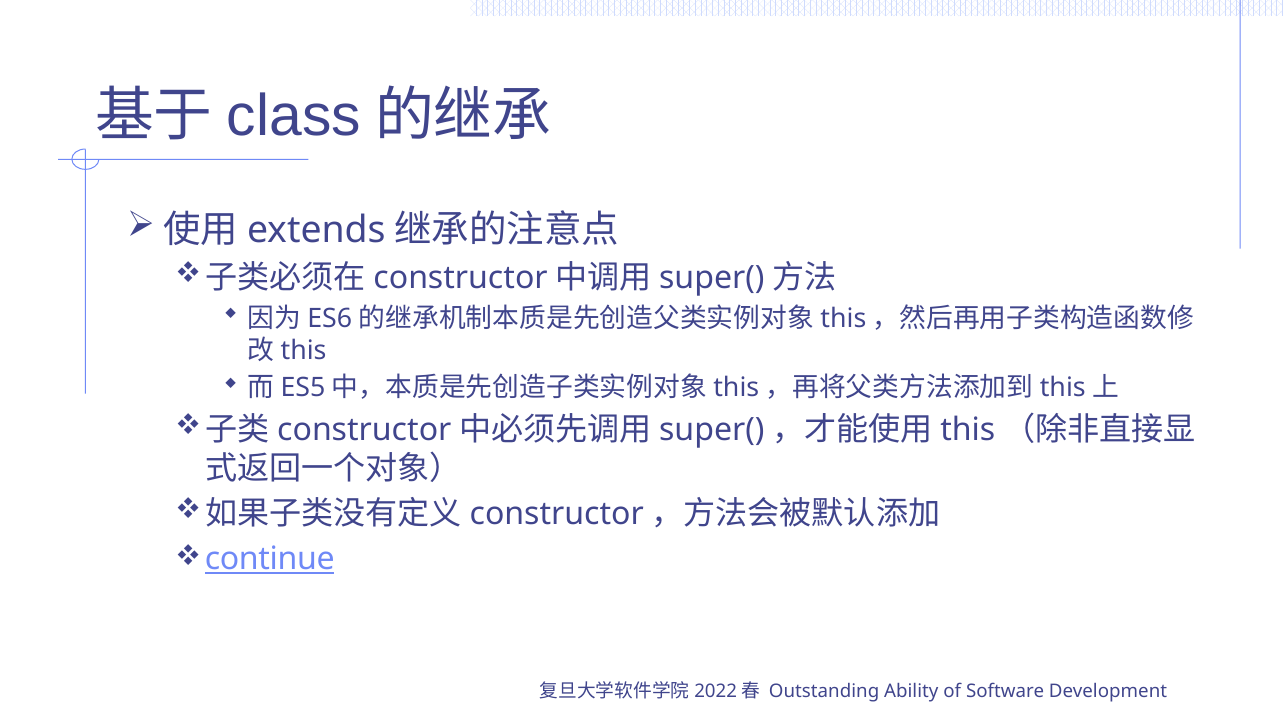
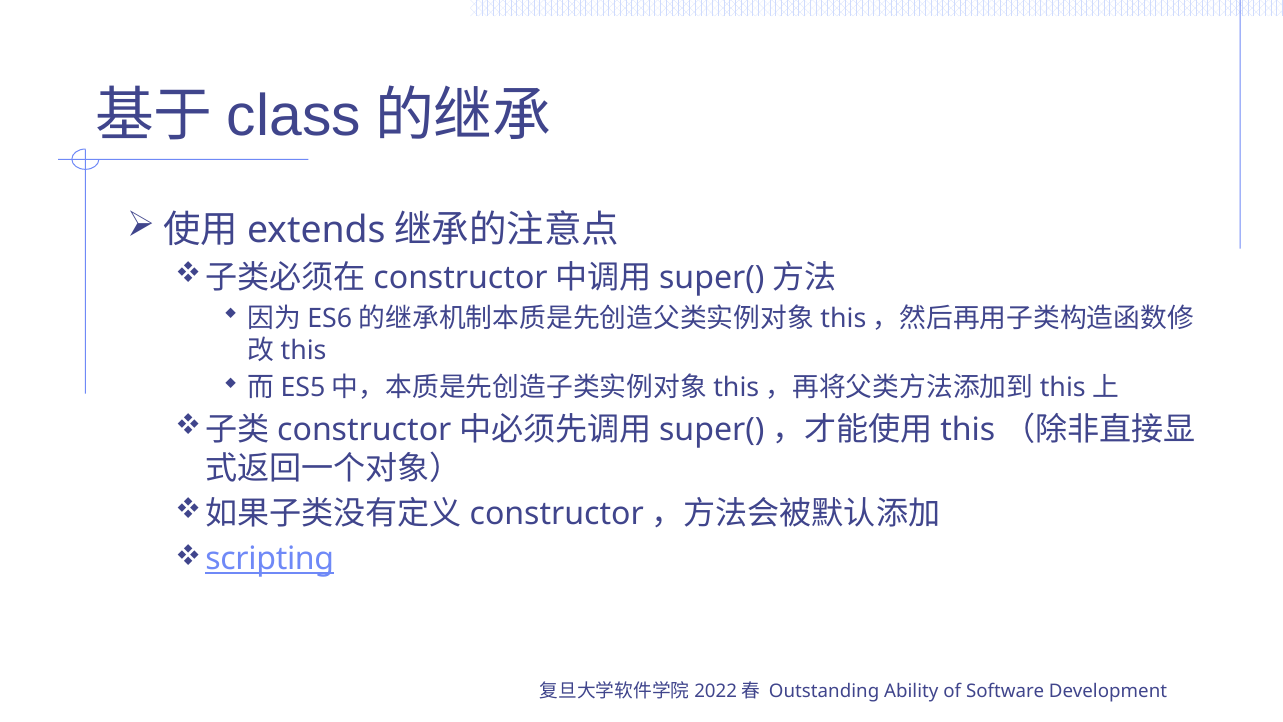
continue: continue -> scripting
